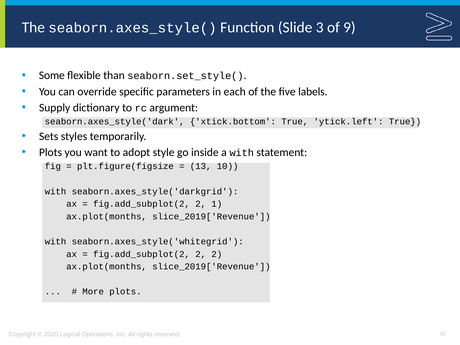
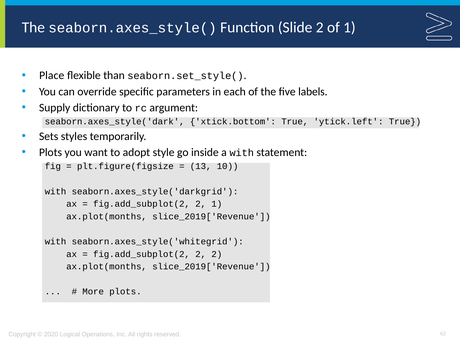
Slide 3: 3 -> 2
of 9: 9 -> 1
Some: Some -> Place
